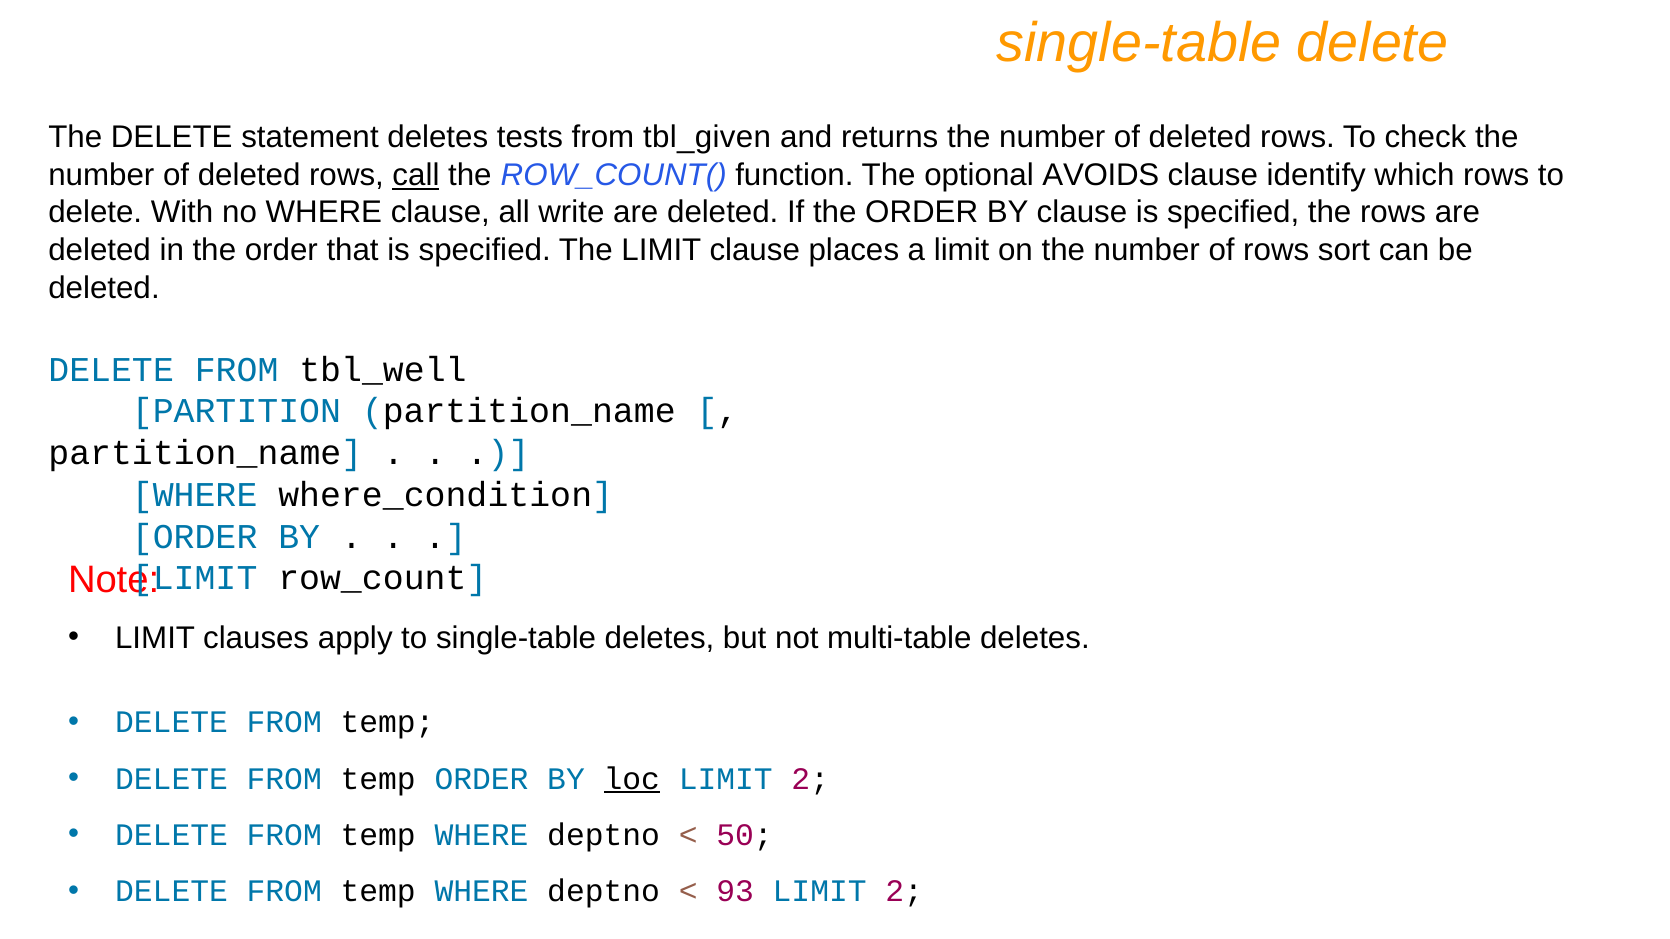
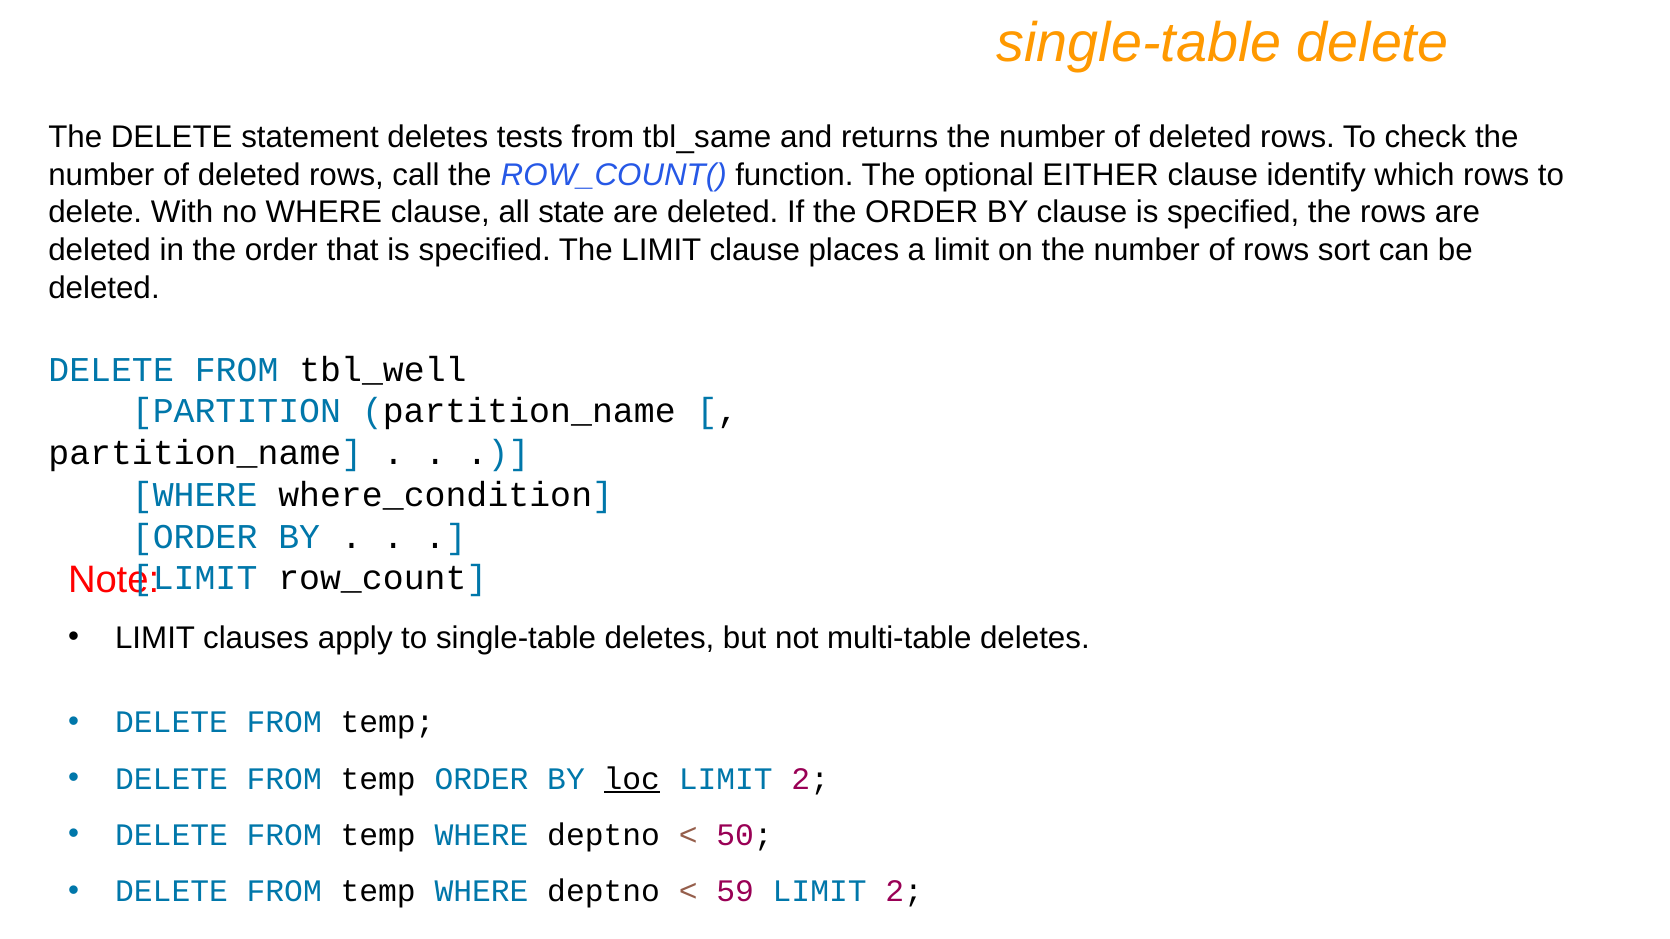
tbl_given: tbl_given -> tbl_same
call underline: present -> none
AVOIDS: AVOIDS -> EITHER
write: write -> state
93: 93 -> 59
